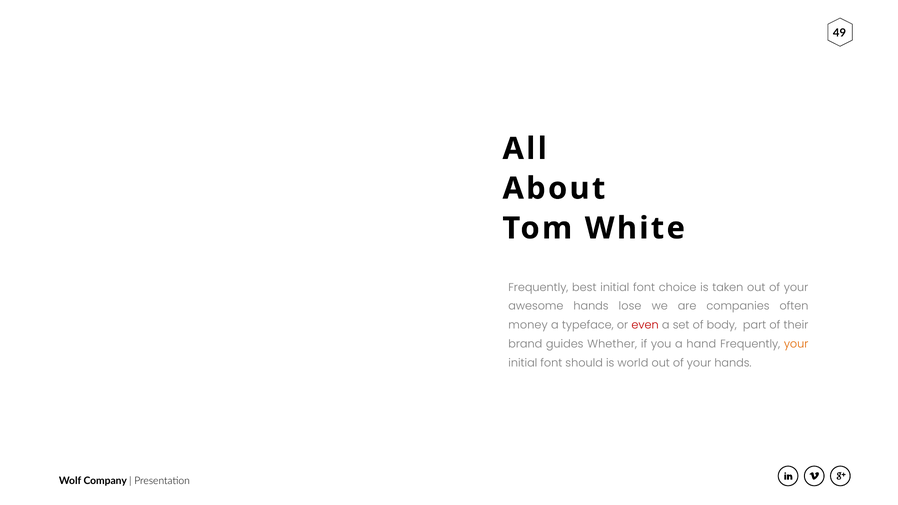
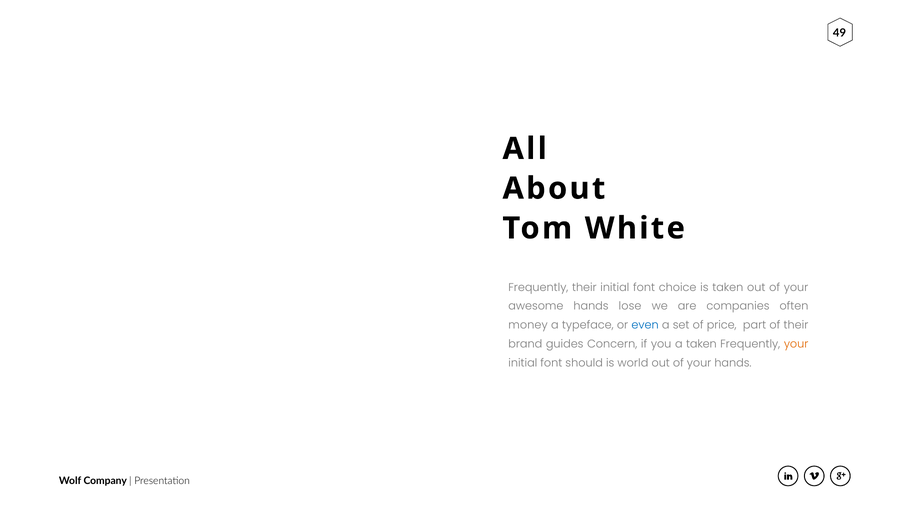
Frequently best: best -> their
even colour: red -> blue
body: body -> price
Whether: Whether -> Concern
a hand: hand -> taken
